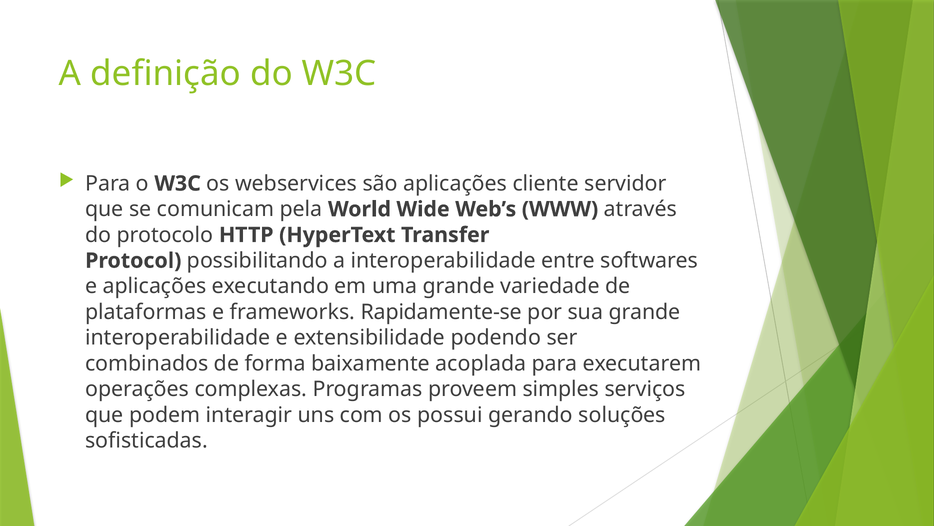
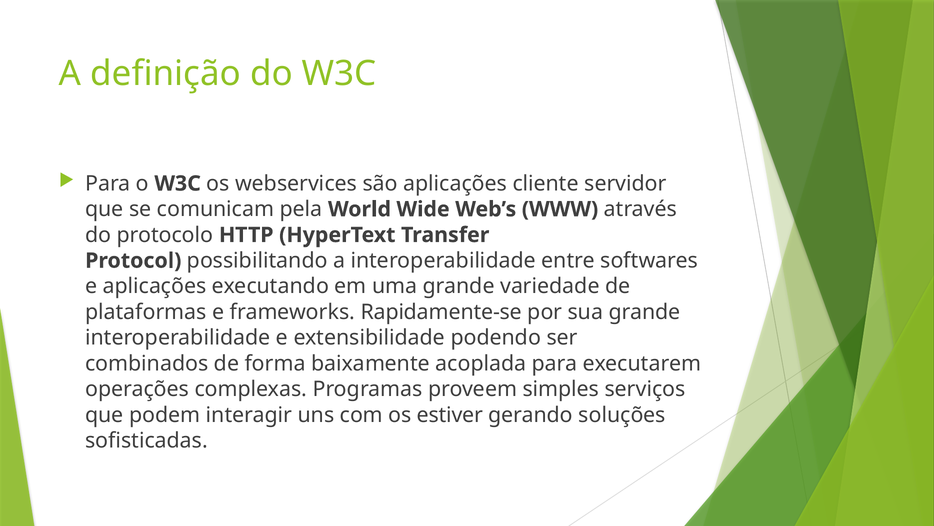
possui: possui -> estiver
